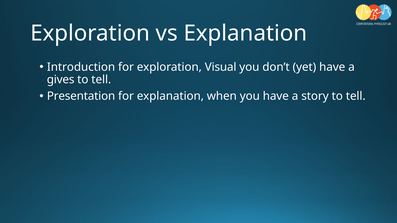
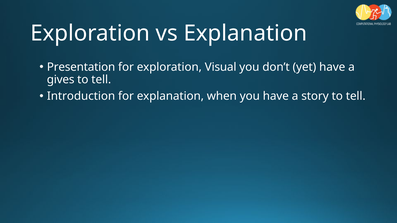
Introduction: Introduction -> Presentation
Presentation: Presentation -> Introduction
